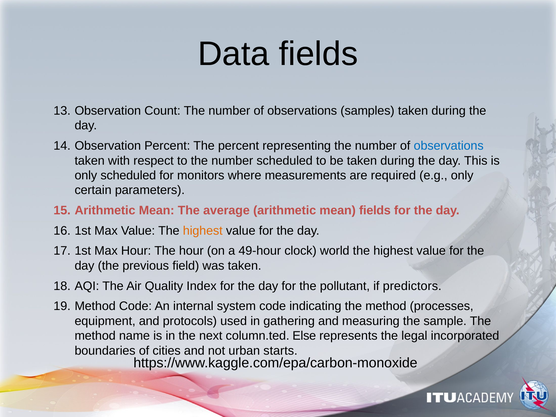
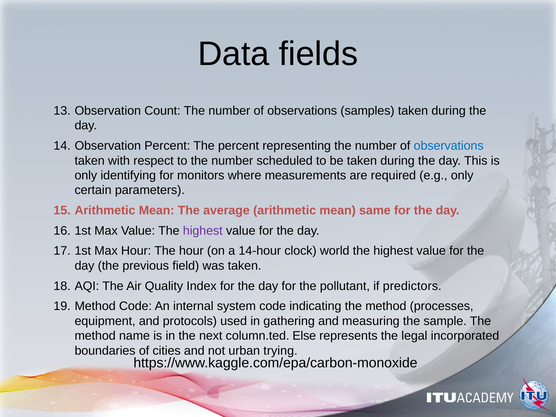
only scheduled: scheduled -> identifying
mean fields: fields -> same
highest at (203, 231) colour: orange -> purple
49-hour: 49-hour -> 14-hour
starts: starts -> trying
